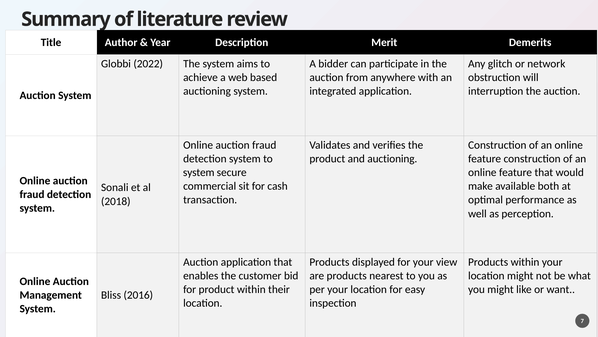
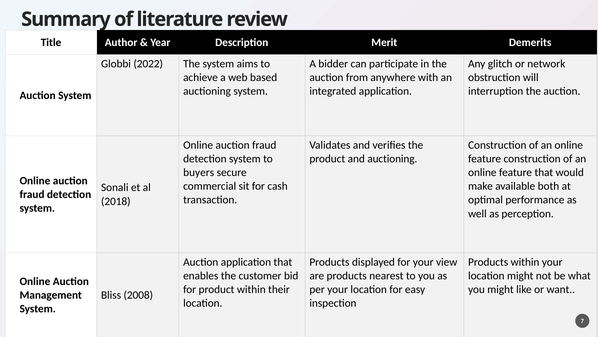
system at (199, 172): system -> buyers
2016: 2016 -> 2008
